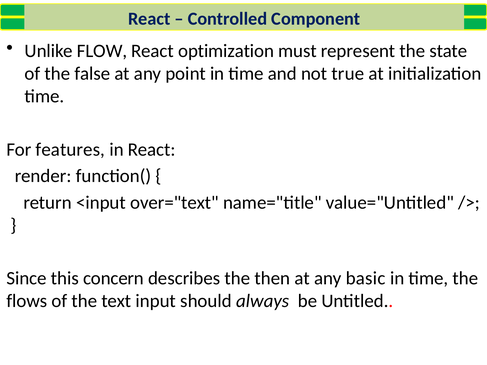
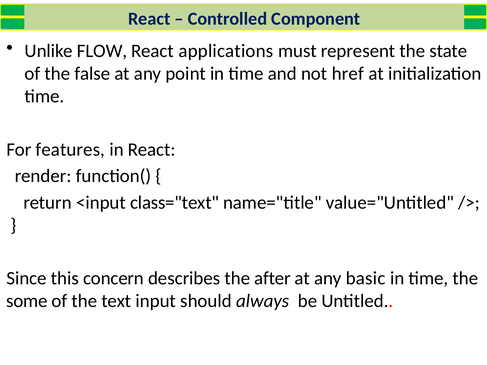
optimization: optimization -> applications
true: true -> href
over="text: over="text -> class="text
then: then -> after
flows: flows -> some
